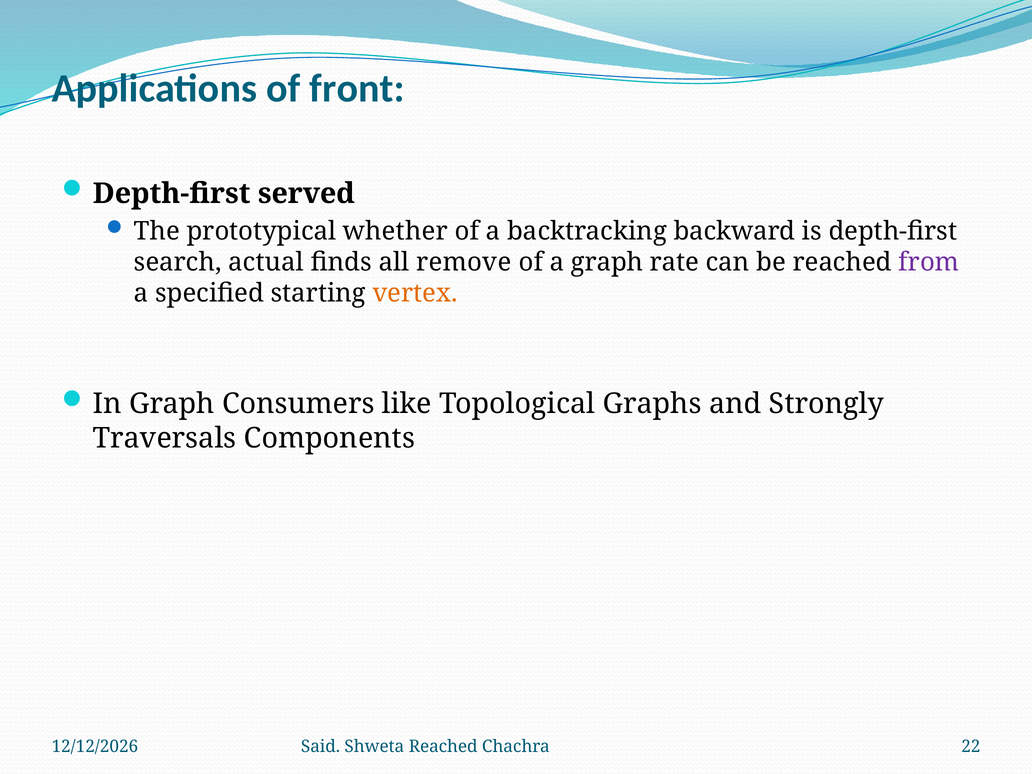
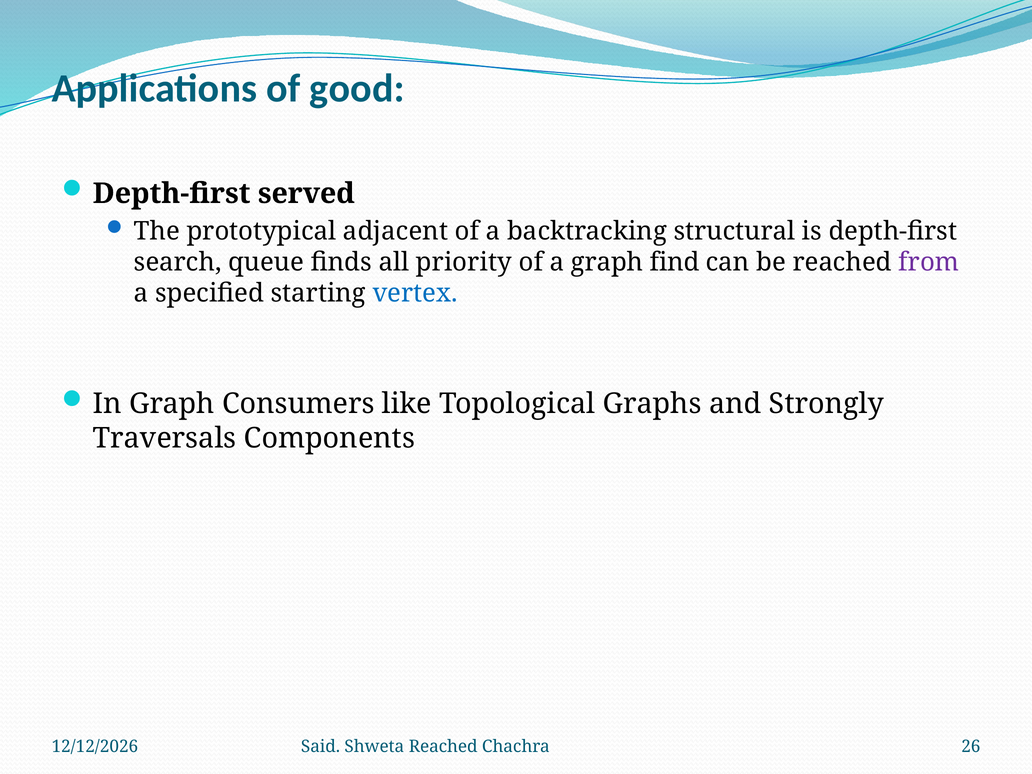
front: front -> good
whether: whether -> adjacent
backward: backward -> structural
actual: actual -> queue
remove: remove -> priority
rate: rate -> find
vertex colour: orange -> blue
22: 22 -> 26
